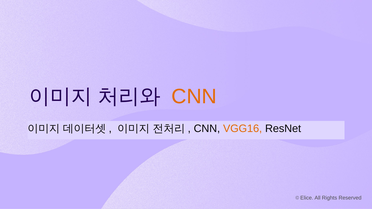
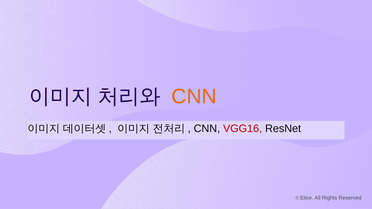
VGG16 colour: orange -> red
